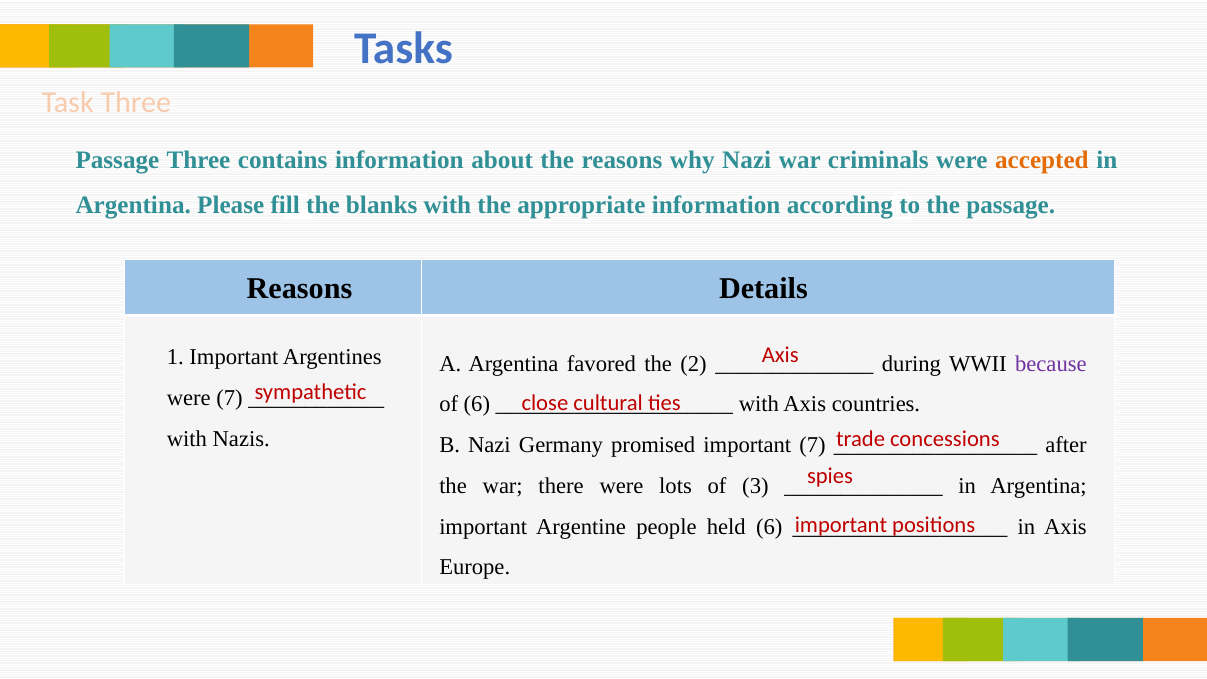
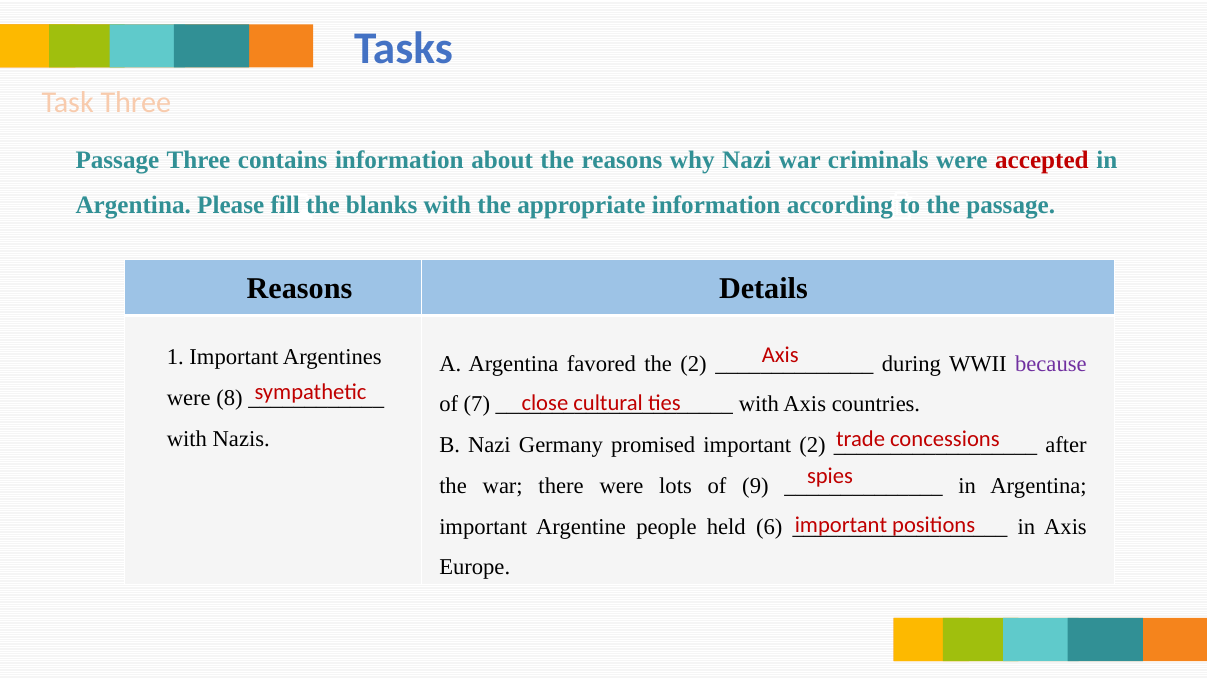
accepted colour: orange -> red
were 7: 7 -> 8
of 6: 6 -> 7
important 7: 7 -> 2
3: 3 -> 9
